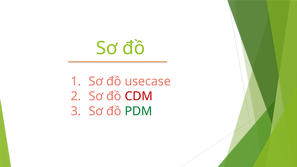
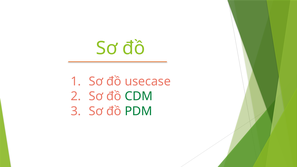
CDM colour: red -> green
